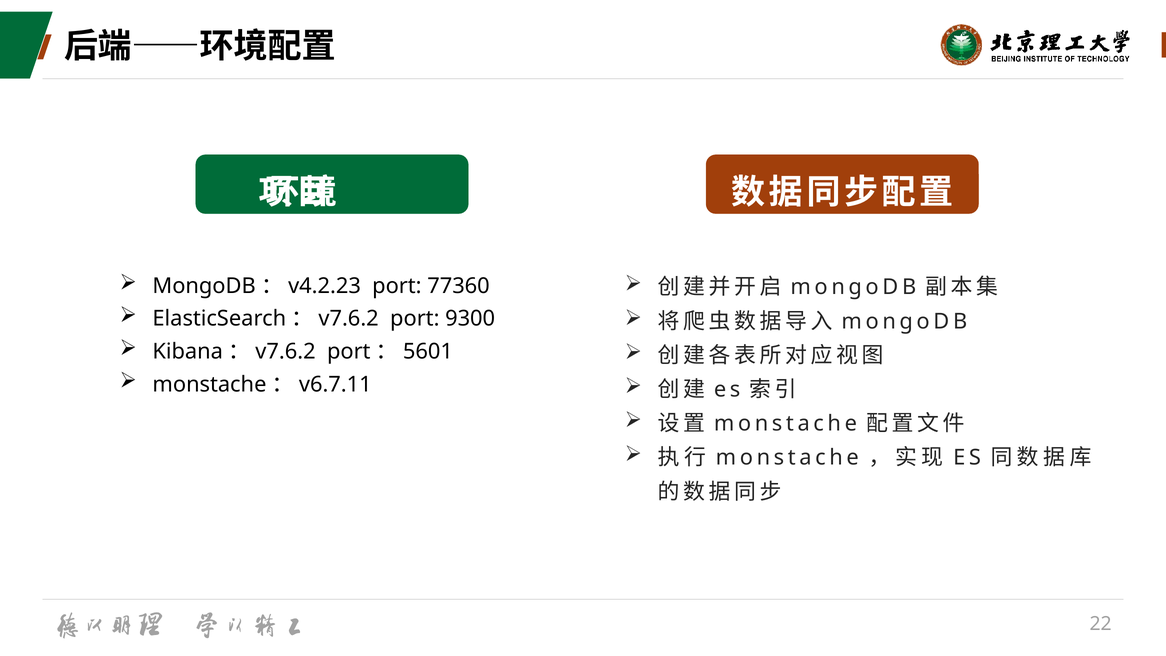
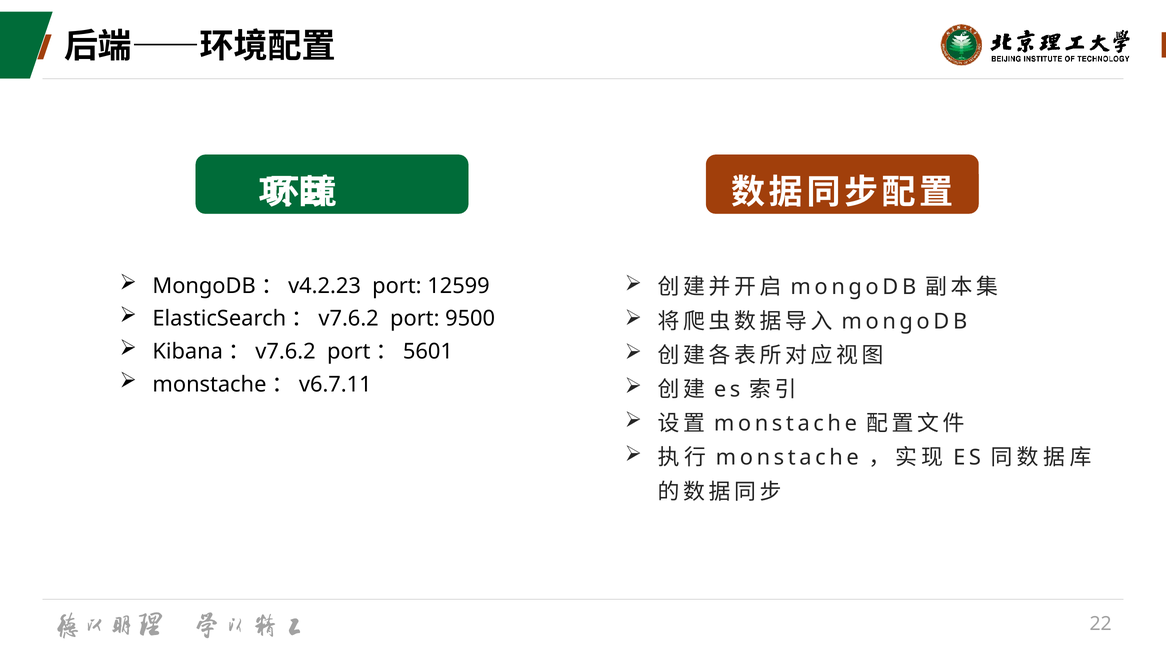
77360: 77360 -> 12599
9300: 9300 -> 9500
